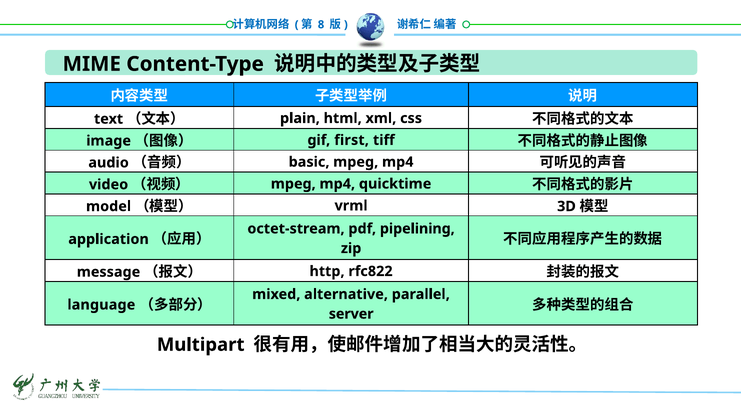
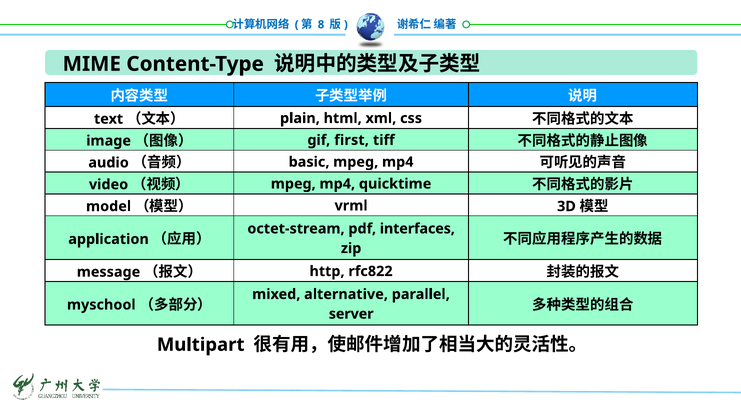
pipelining: pipelining -> interfaces
language: language -> myschool
